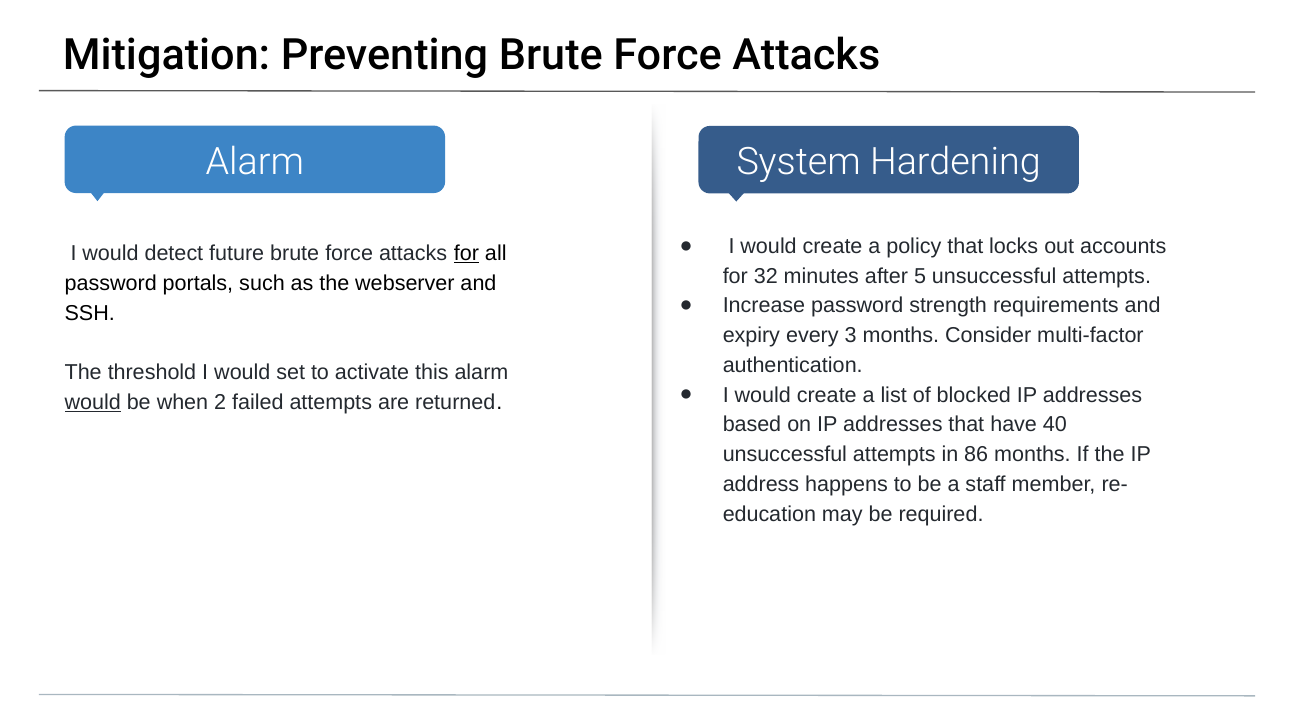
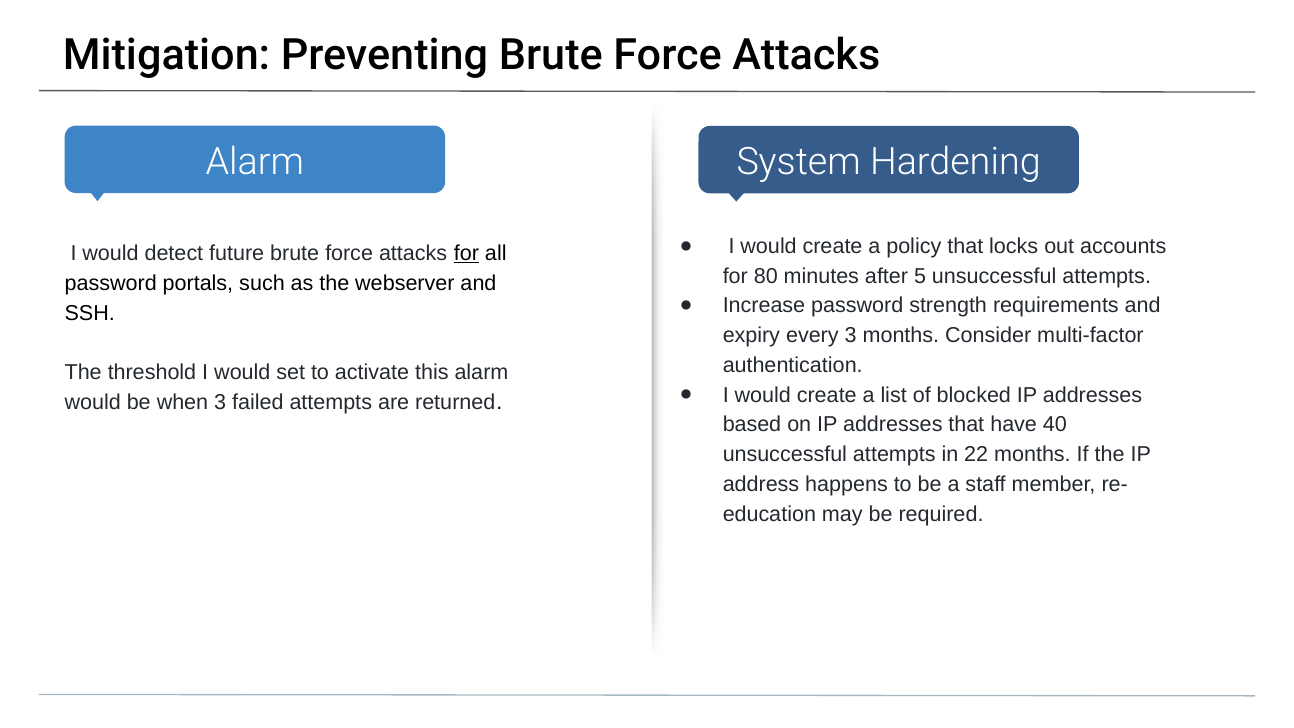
32: 32 -> 80
would at (93, 402) underline: present -> none
when 2: 2 -> 3
86: 86 -> 22
